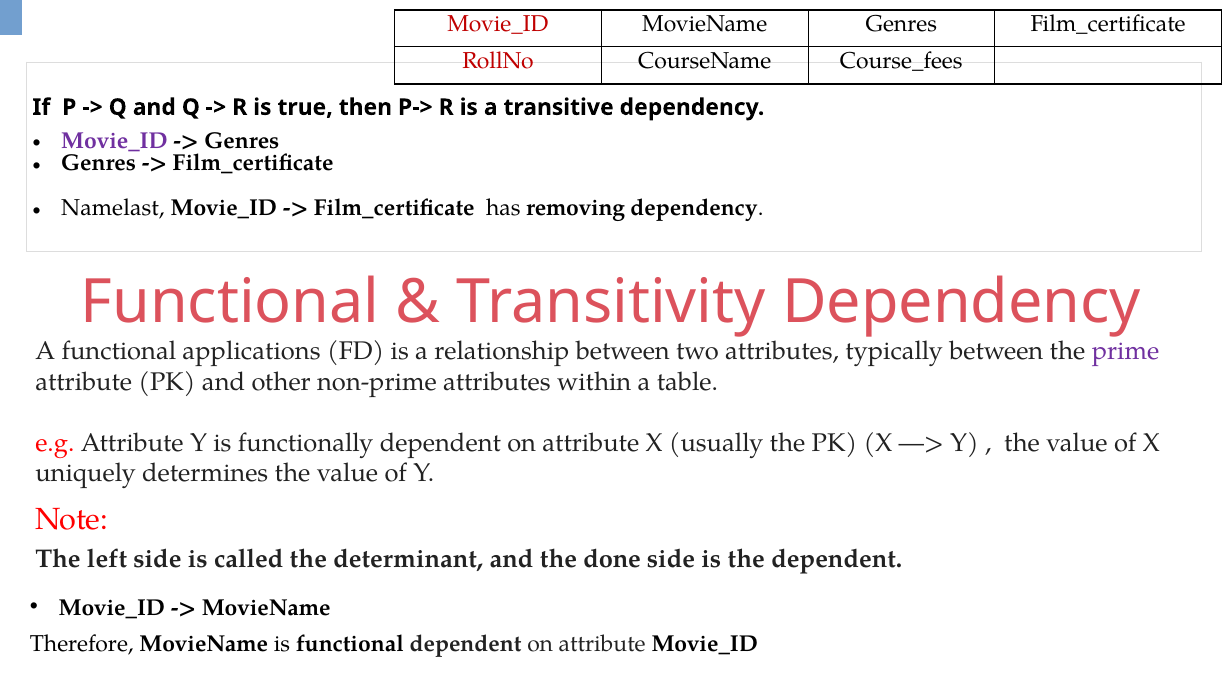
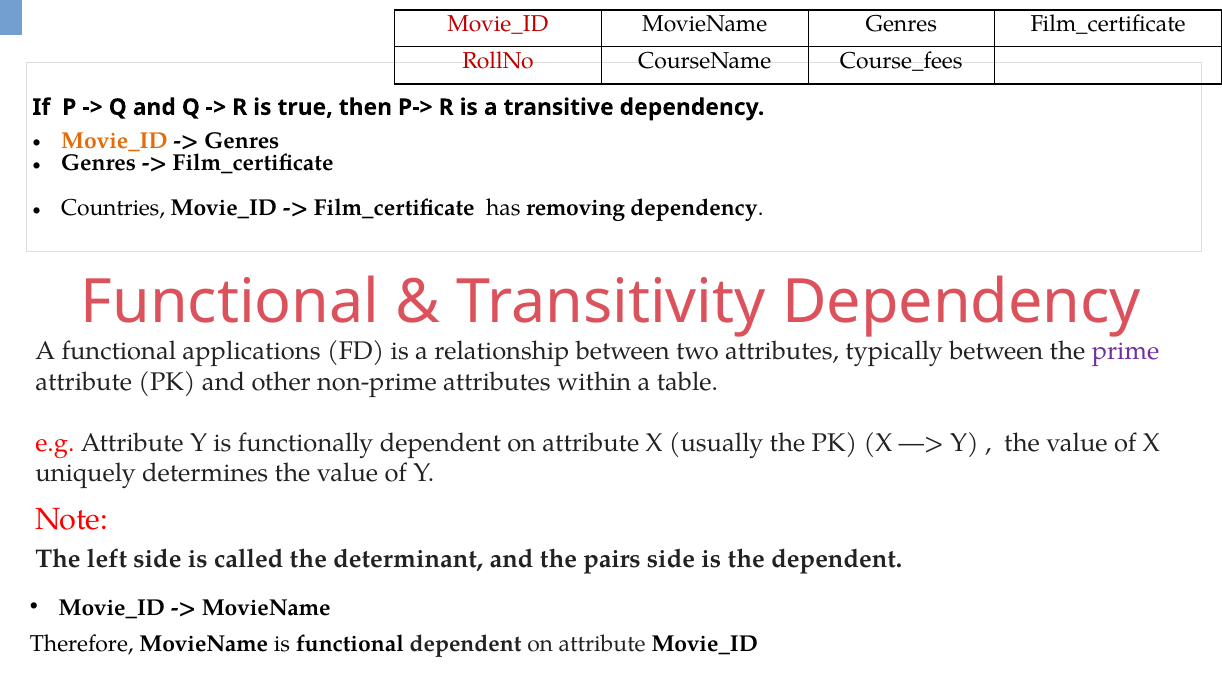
Movie_ID at (114, 140) colour: purple -> orange
Namelast: Namelast -> Countries
done: done -> pairs
